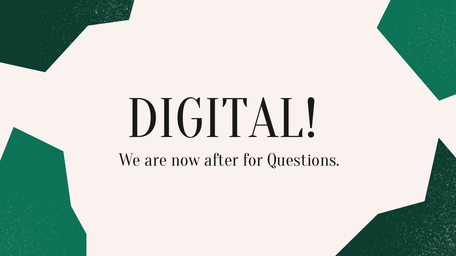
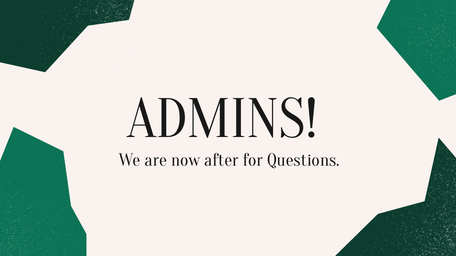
DIGITAL: DIGITAL -> ADMINS
